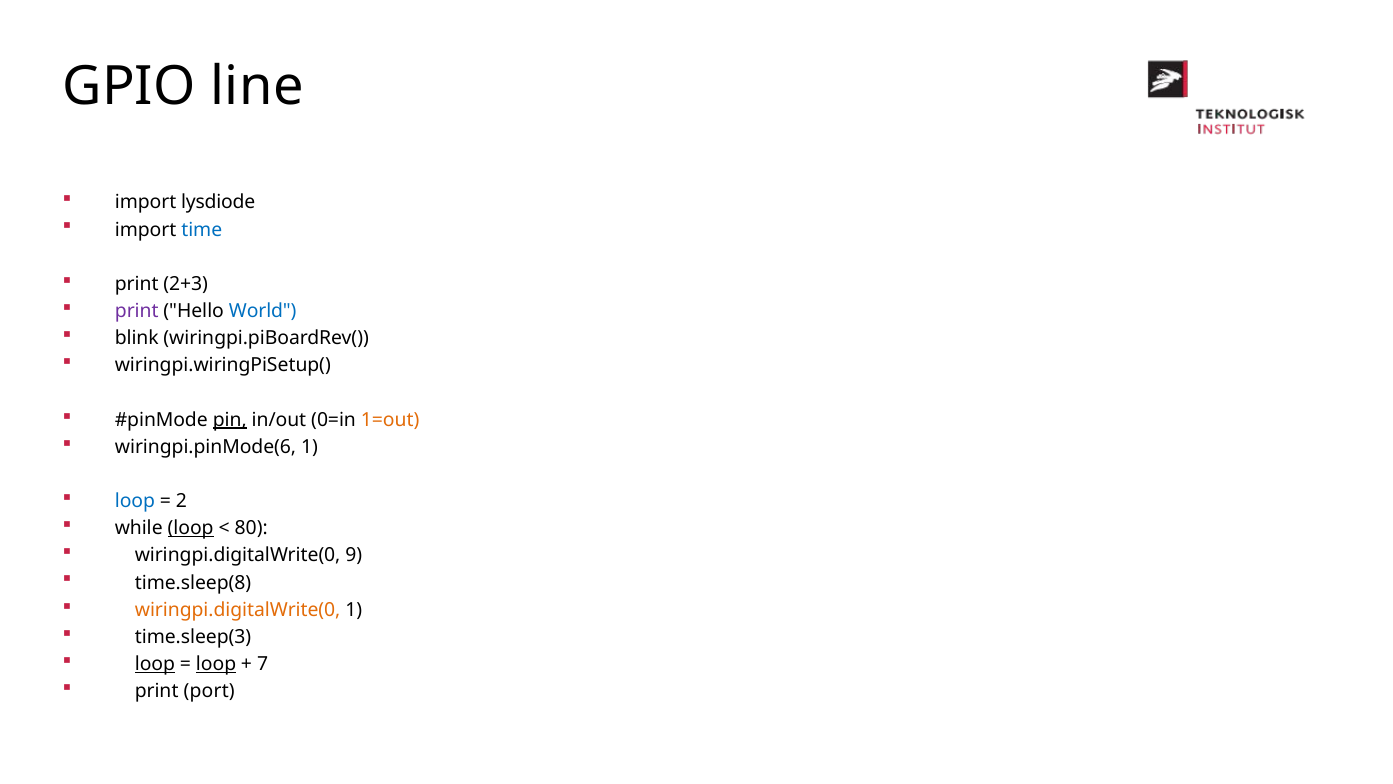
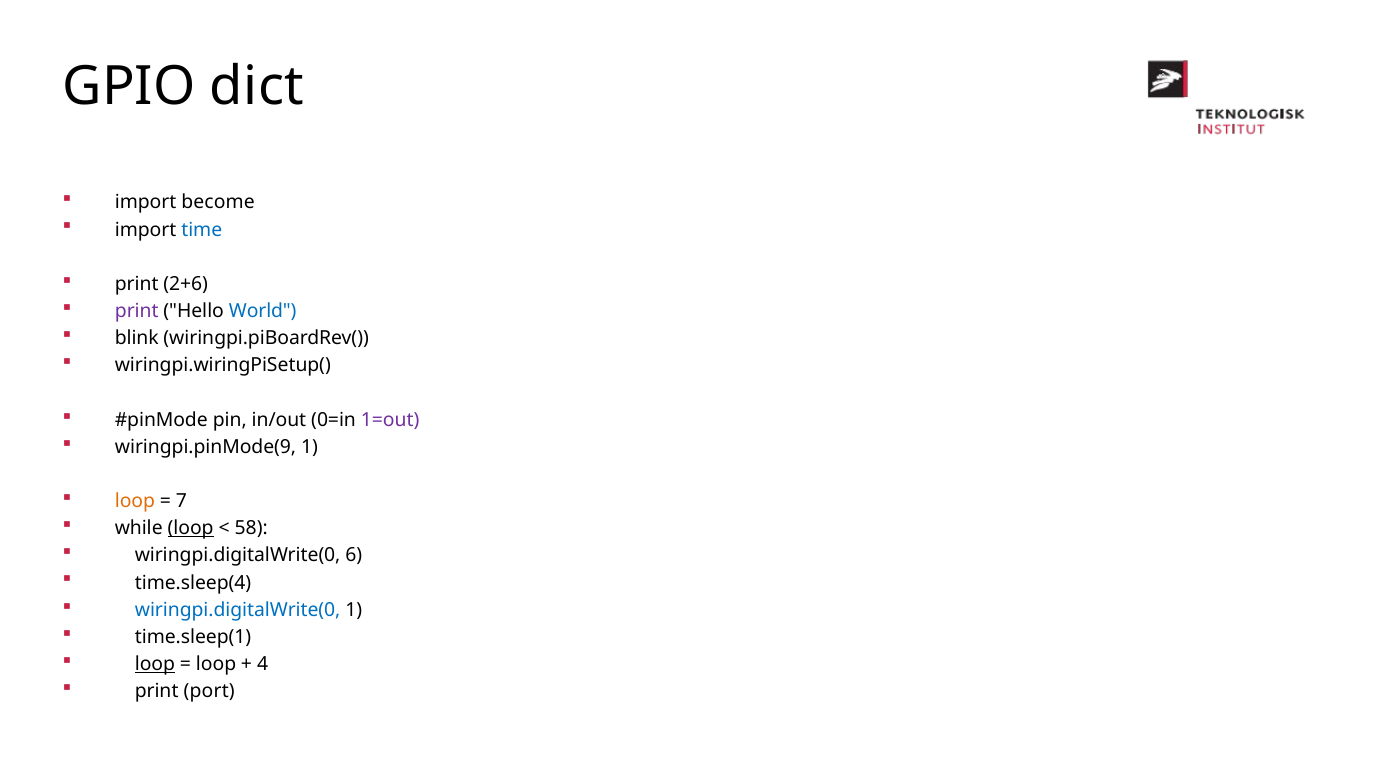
line: line -> dict
lysdiode: lysdiode -> become
2+3: 2+3 -> 2+6
pin underline: present -> none
1=out colour: orange -> purple
wiringpi.pinMode(6: wiringpi.pinMode(6 -> wiringpi.pinMode(9
loop at (135, 501) colour: blue -> orange
2: 2 -> 7
80: 80 -> 58
9: 9 -> 6
time.sleep(8: time.sleep(8 -> time.sleep(4
wiringpi.digitalWrite(0 at (238, 610) colour: orange -> blue
time.sleep(3: time.sleep(3 -> time.sleep(1
loop at (216, 664) underline: present -> none
7: 7 -> 4
